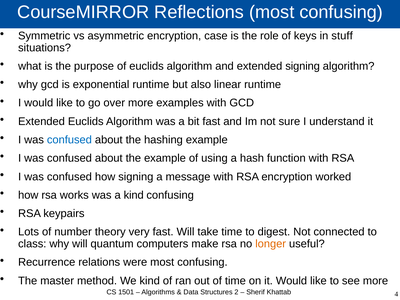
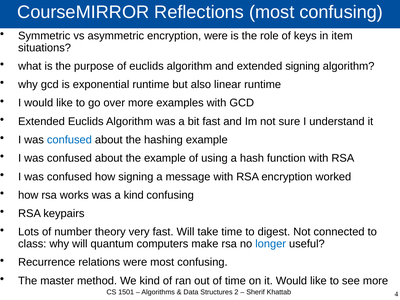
encryption case: case -> were
stuff: stuff -> item
longer colour: orange -> blue
